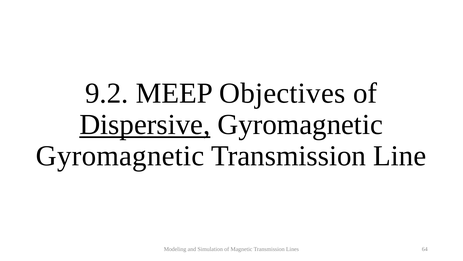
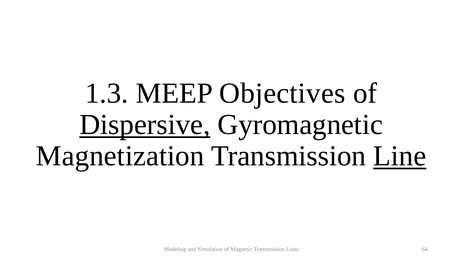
9.2: 9.2 -> 1.3
Gyromagnetic at (120, 156): Gyromagnetic -> Magnetization
Line underline: none -> present
